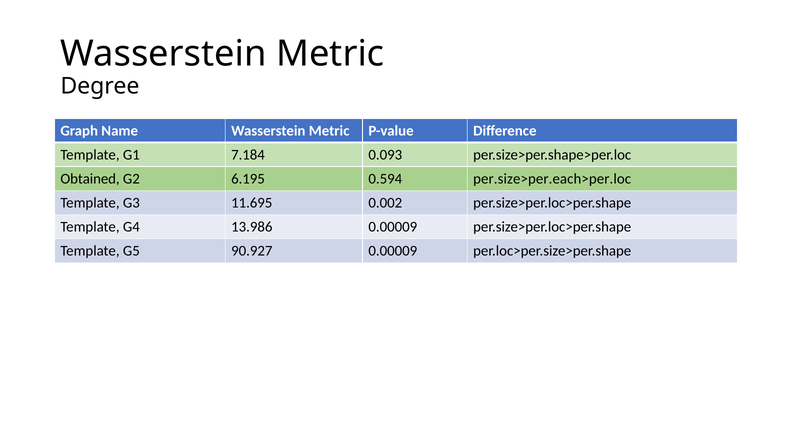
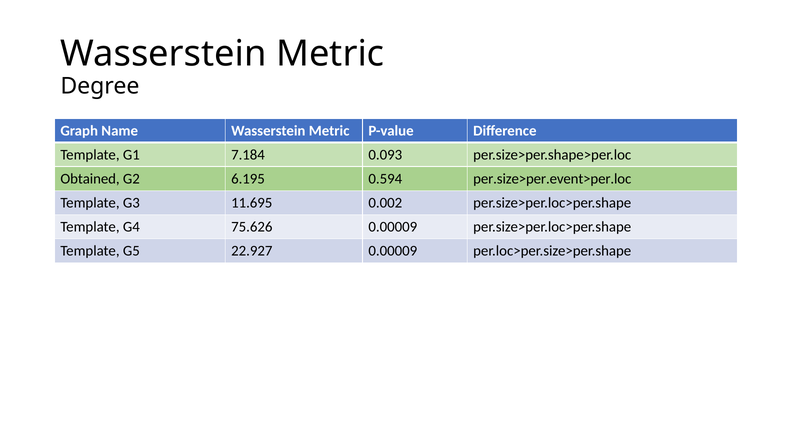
per.size>per.each>per.loc: per.size>per.each>per.loc -> per.size>per.event>per.loc
13.986: 13.986 -> 75.626
90.927: 90.927 -> 22.927
